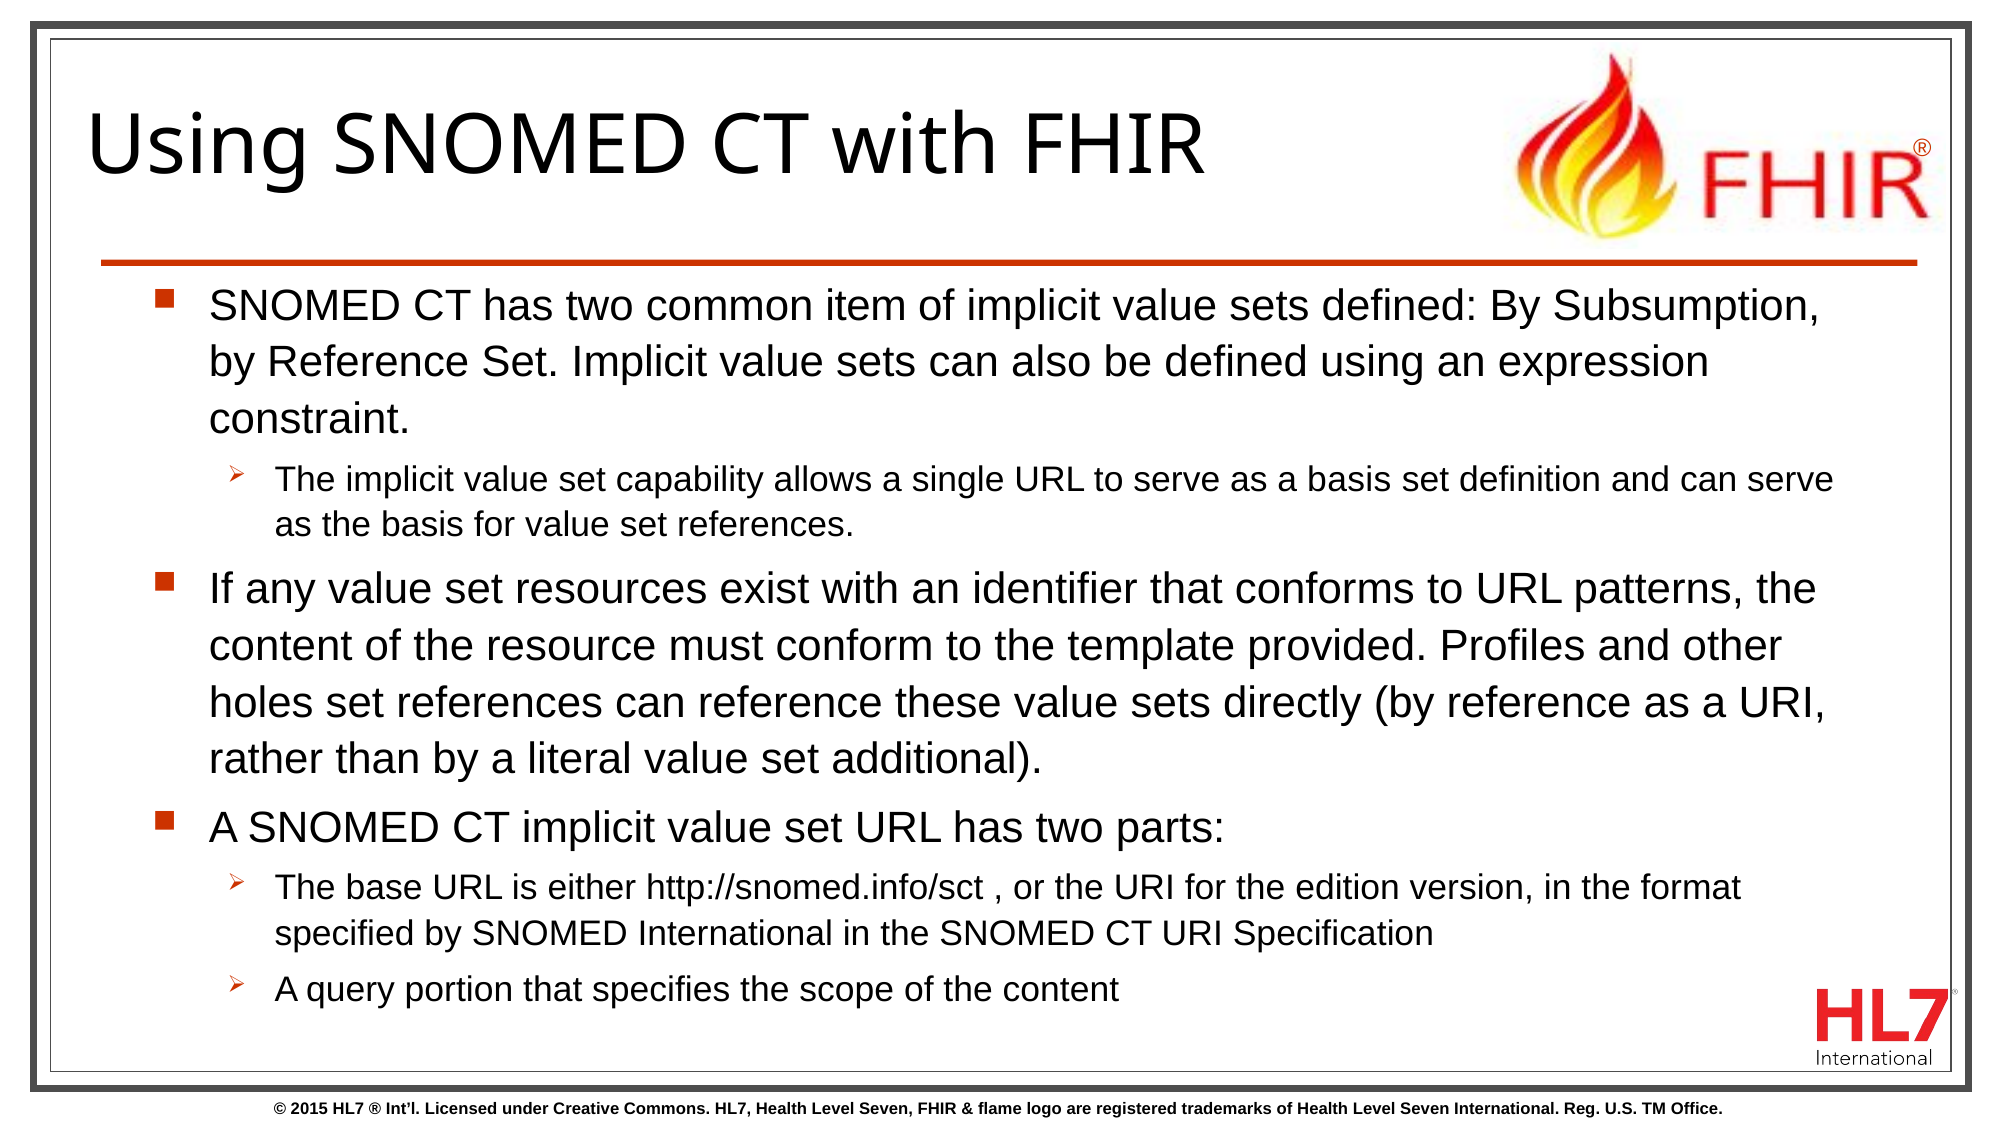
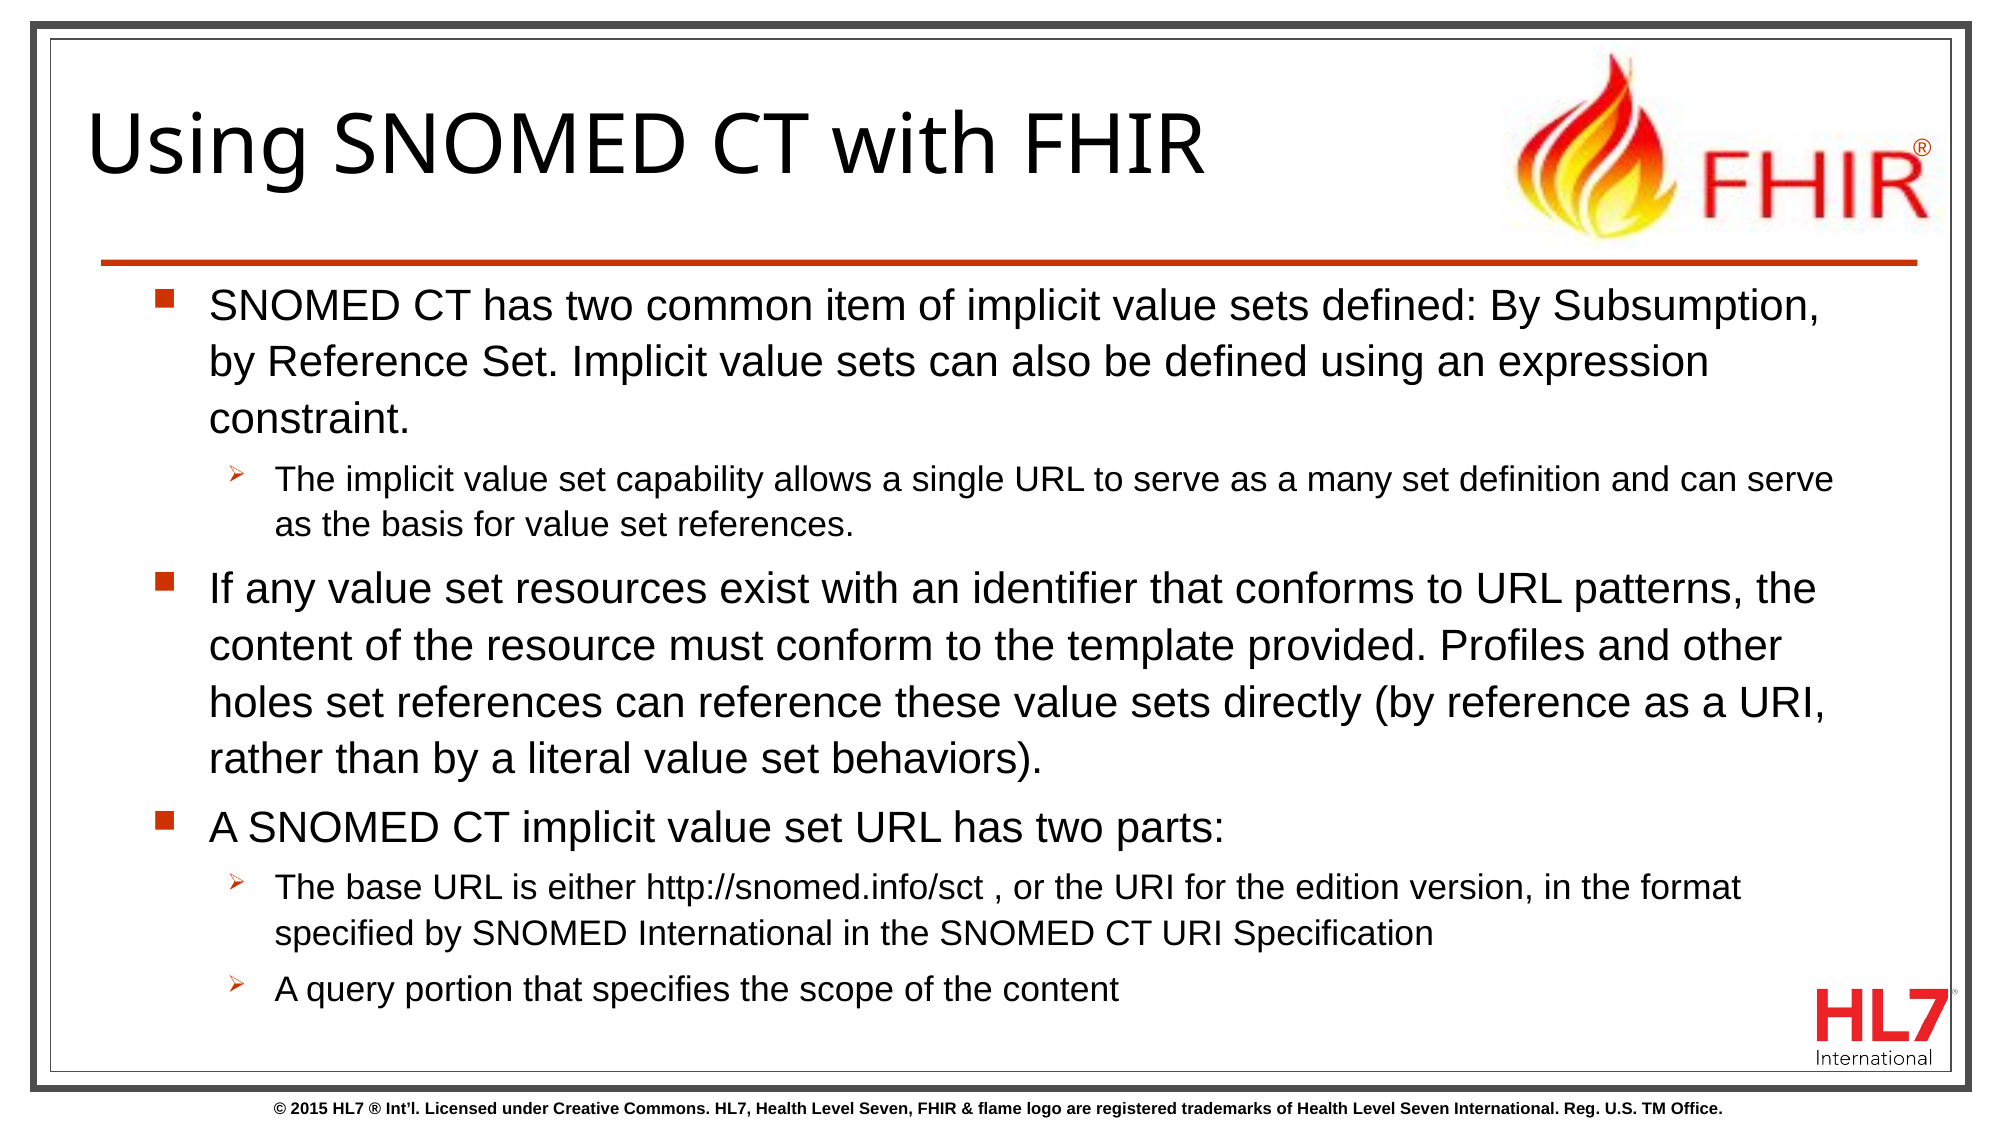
a basis: basis -> many
additional: additional -> behaviors
